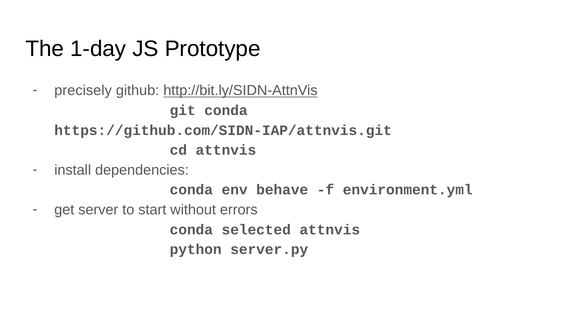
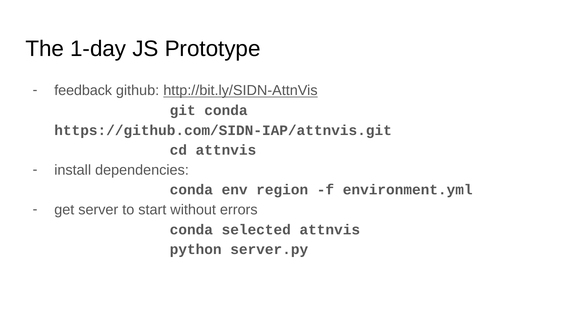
precisely: precisely -> feedback
behave: behave -> region
